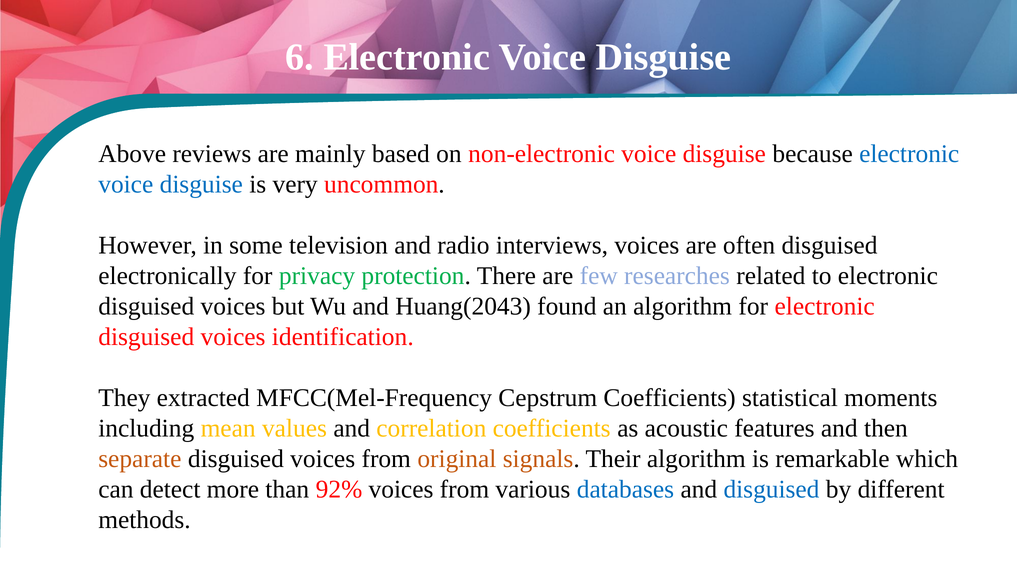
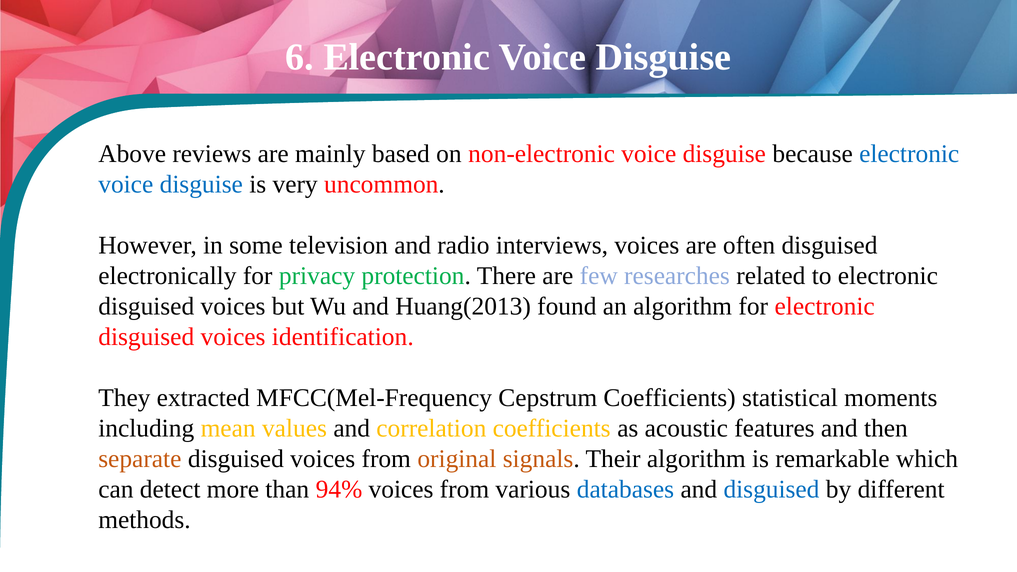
Huang(2043: Huang(2043 -> Huang(2013
92%: 92% -> 94%
